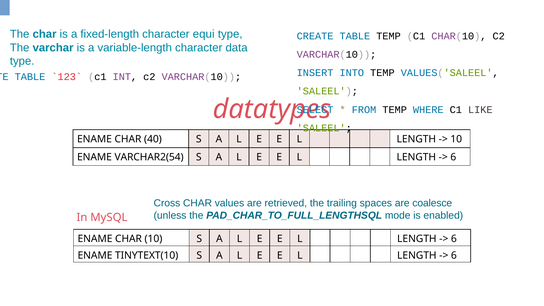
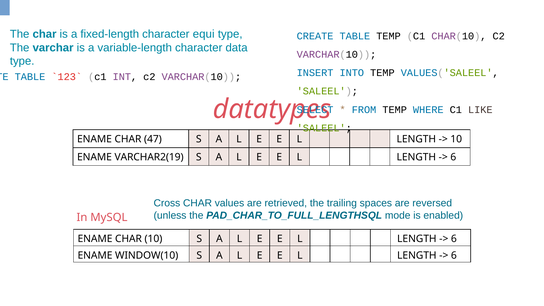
40: 40 -> 47
VARCHAR2(54: VARCHAR2(54 -> VARCHAR2(19
coalesce: coalesce -> reversed
TINYTEXT(10: TINYTEXT(10 -> WINDOW(10
